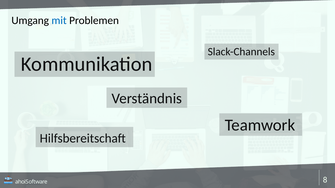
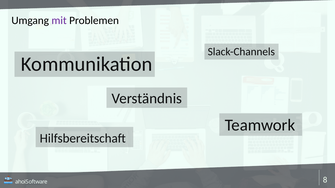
mit colour: blue -> purple
